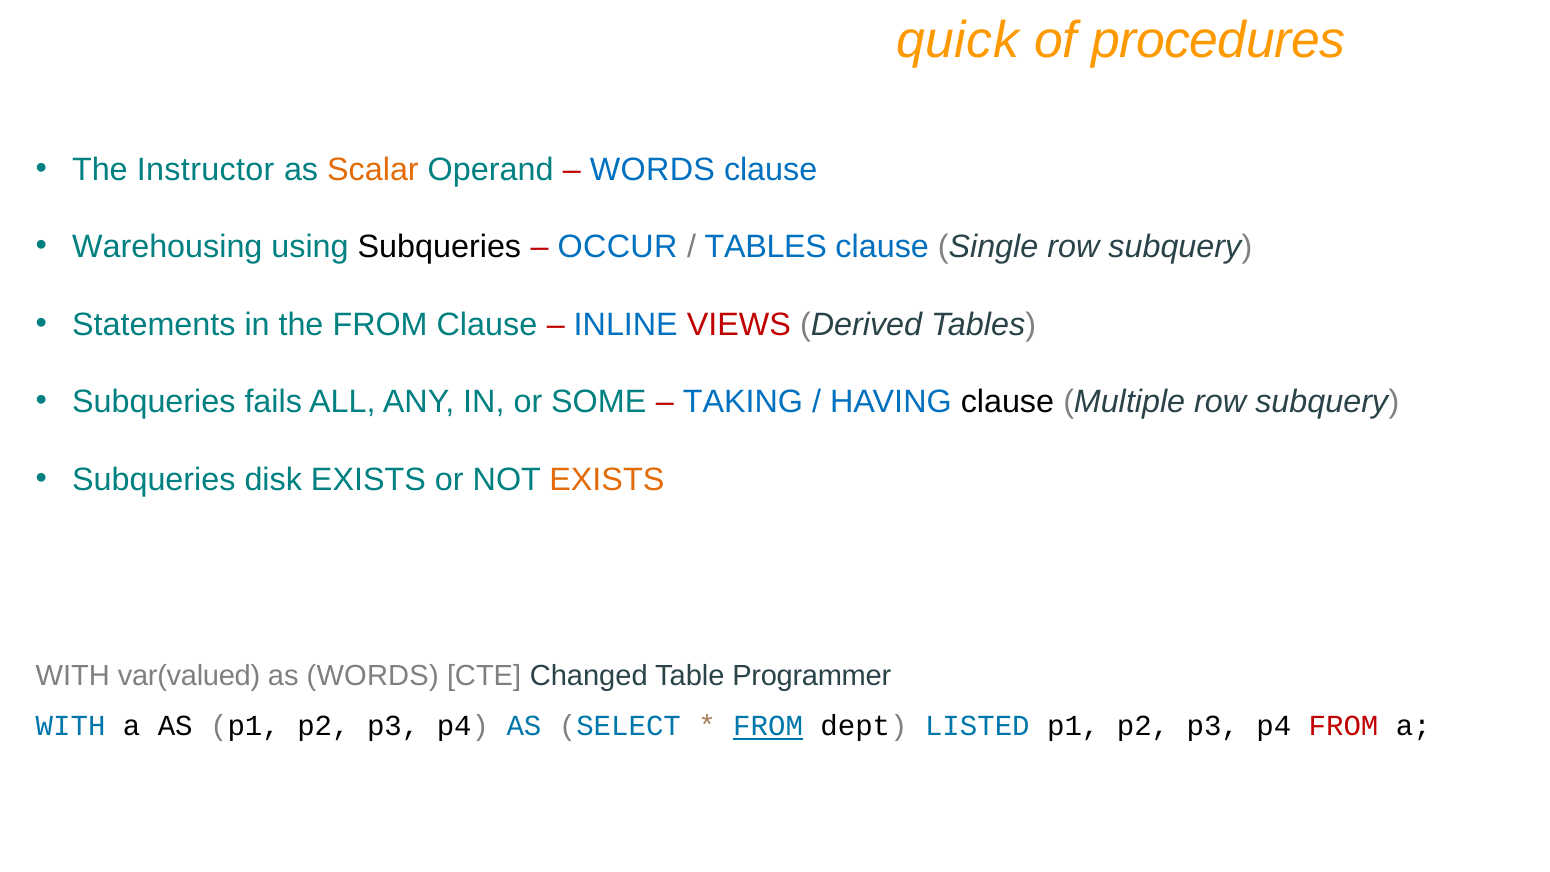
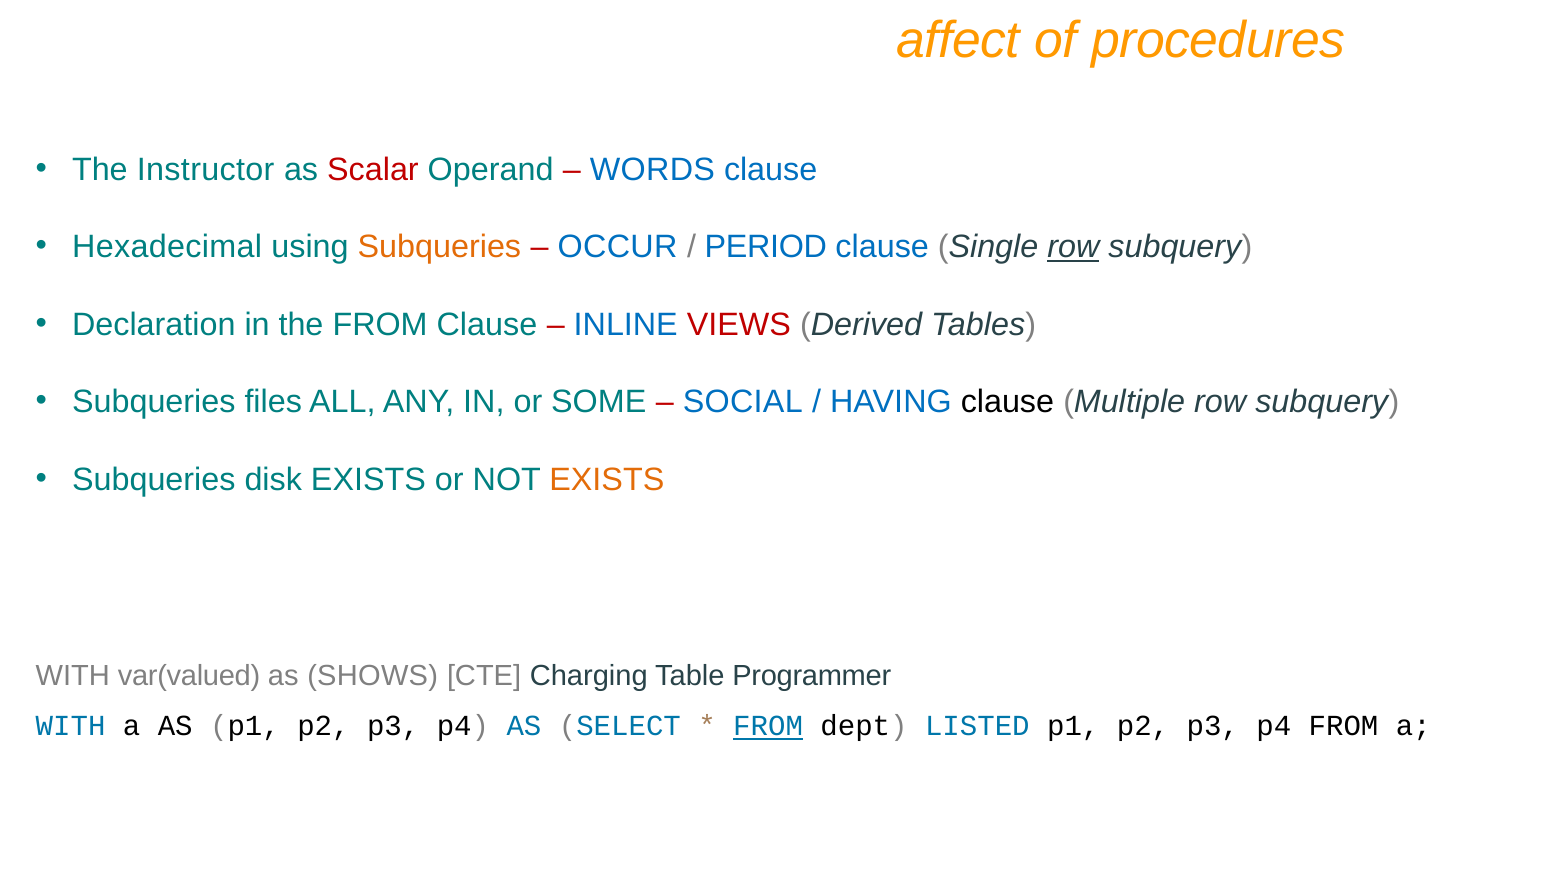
quick: quick -> affect
Scalar colour: orange -> red
Warehousing: Warehousing -> Hexadecimal
Subqueries at (439, 247) colour: black -> orange
TABLES at (766, 247): TABLES -> PERIOD
row at (1073, 247) underline: none -> present
Statements: Statements -> Declaration
fails: fails -> files
TAKING: TAKING -> SOCIAL
as WORDS: WORDS -> SHOWS
Changed: Changed -> Charging
FROM at (1344, 726) colour: red -> black
